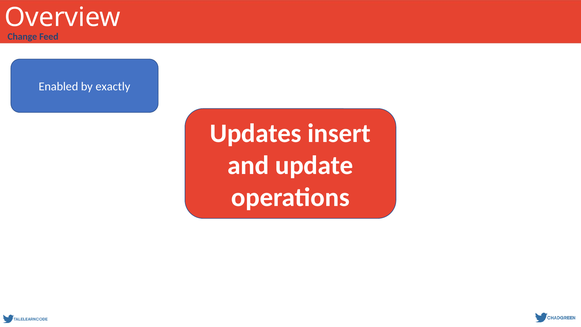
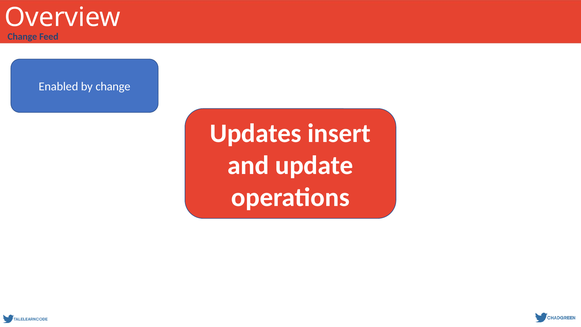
by exactly: exactly -> change
